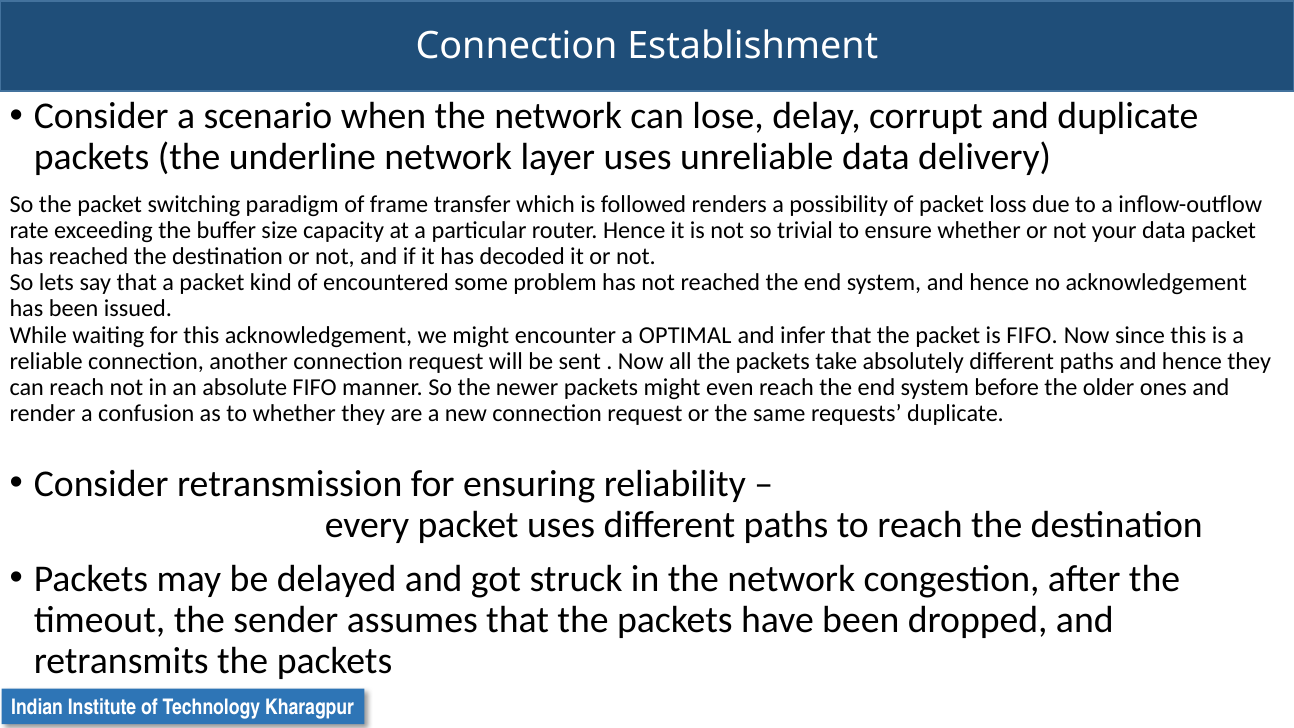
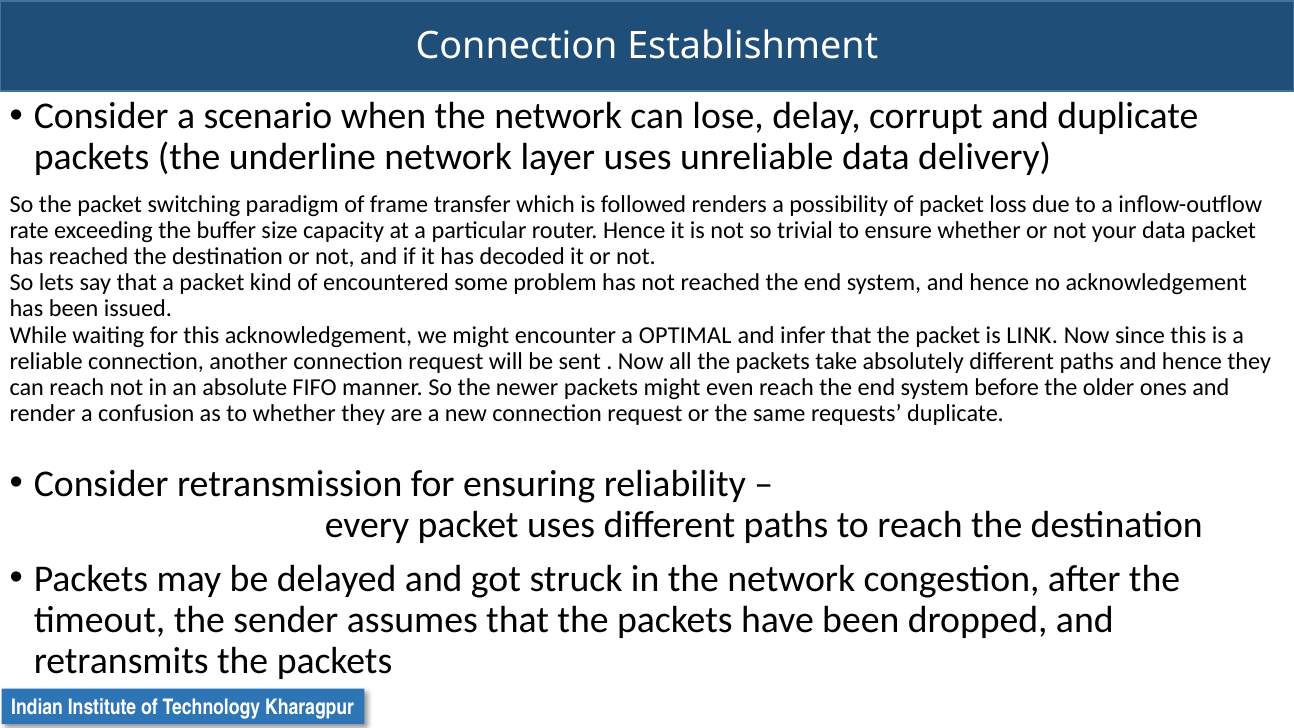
is FIFO: FIFO -> LINK
